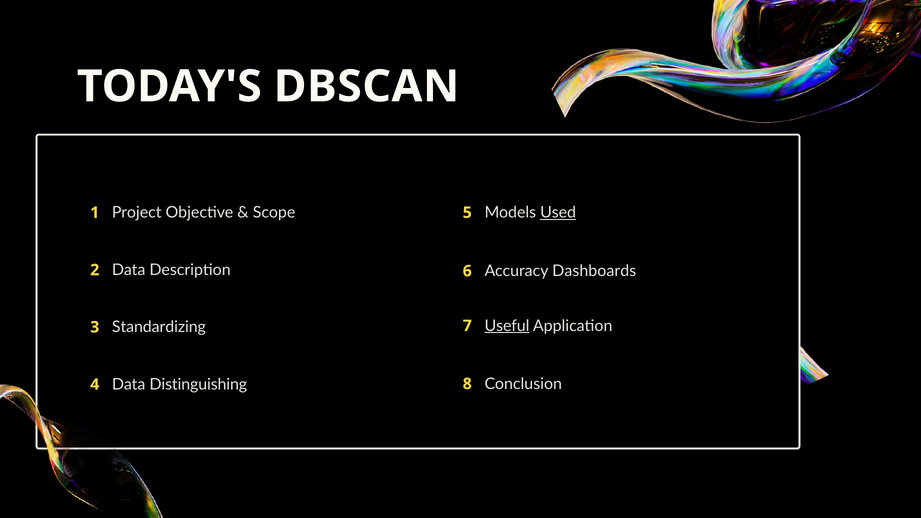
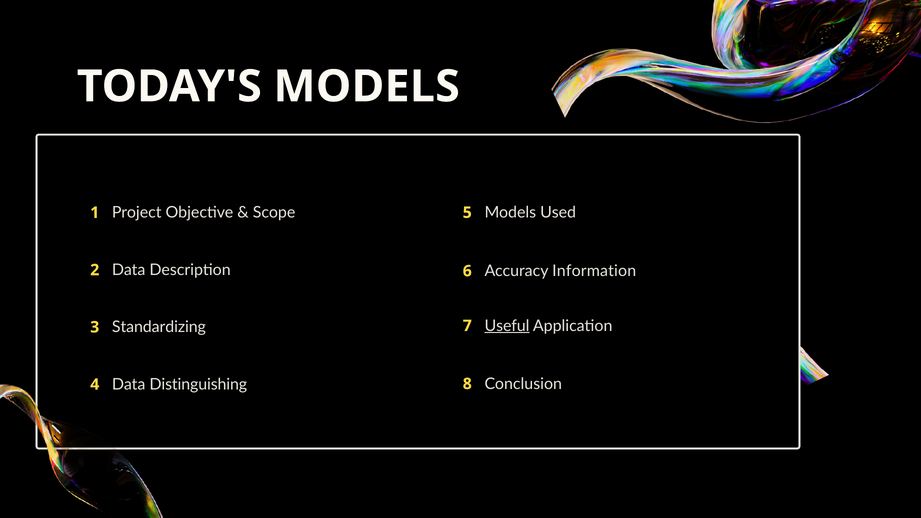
TODAY'S DBSCAN: DBSCAN -> MODELS
Used underline: present -> none
Dashboards: Dashboards -> Information
